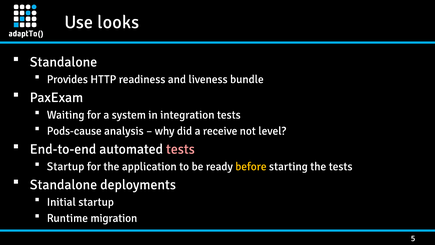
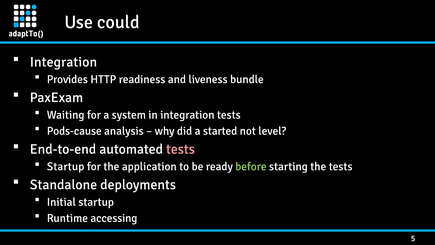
looks: looks -> could
Standalone at (63, 62): Standalone -> Integration
receive: receive -> started
before colour: yellow -> light green
migration: migration -> accessing
